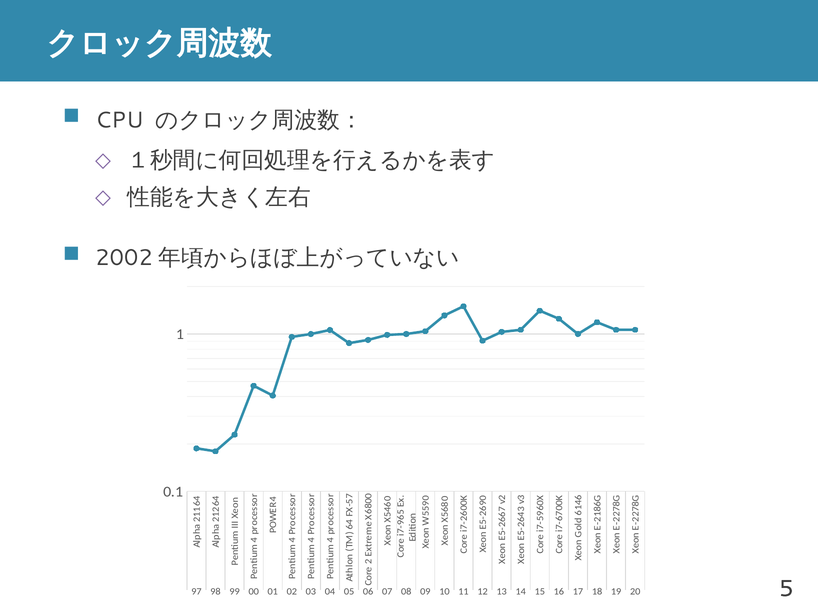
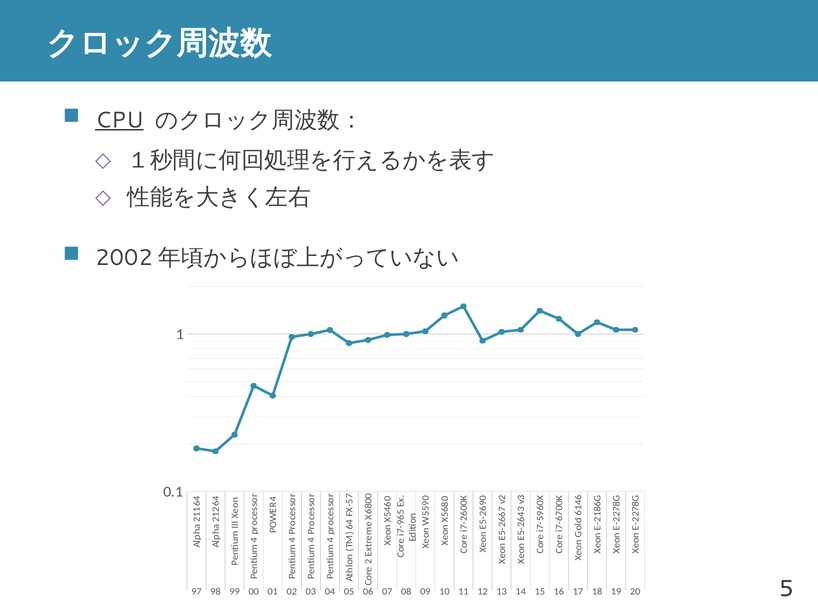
CPU underline: none -> present
